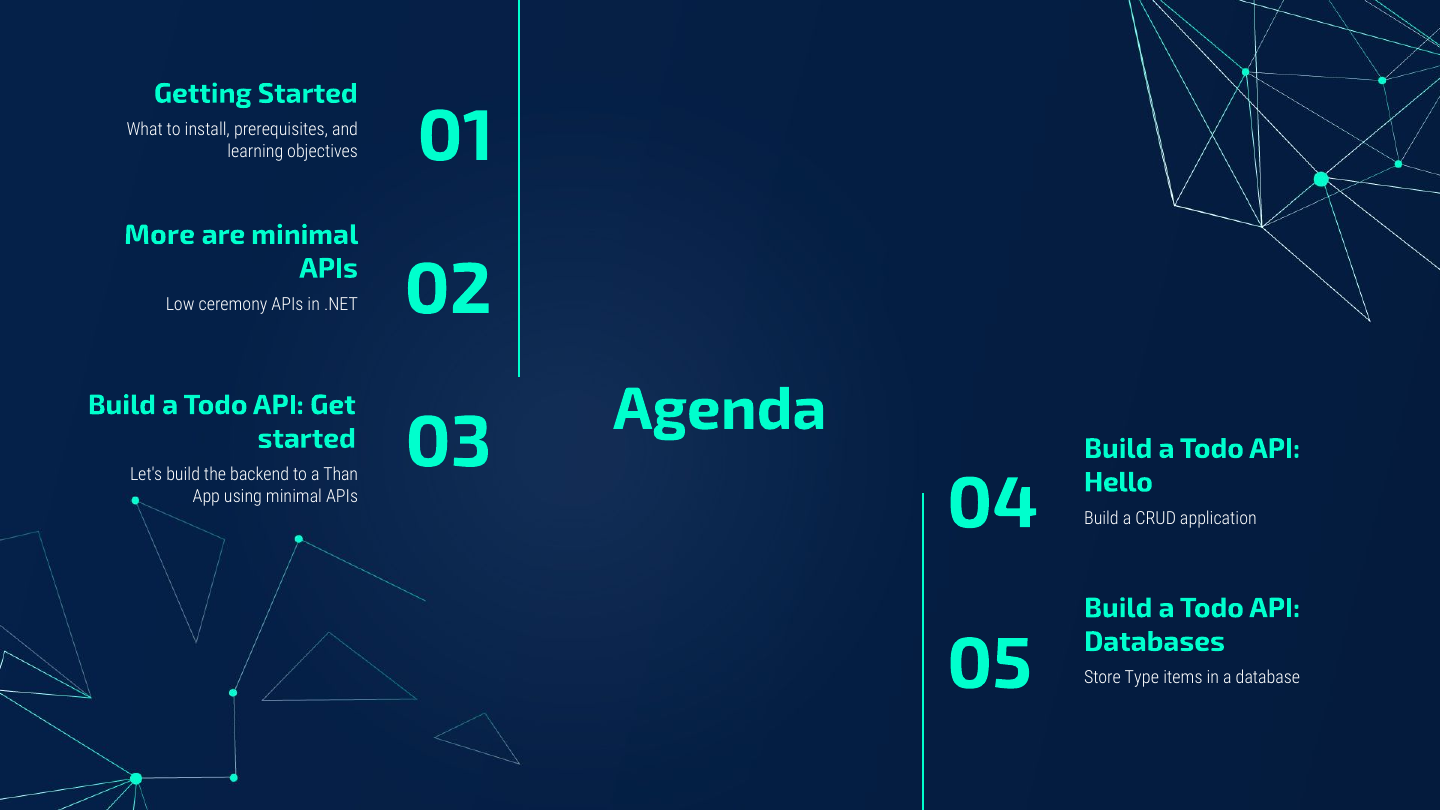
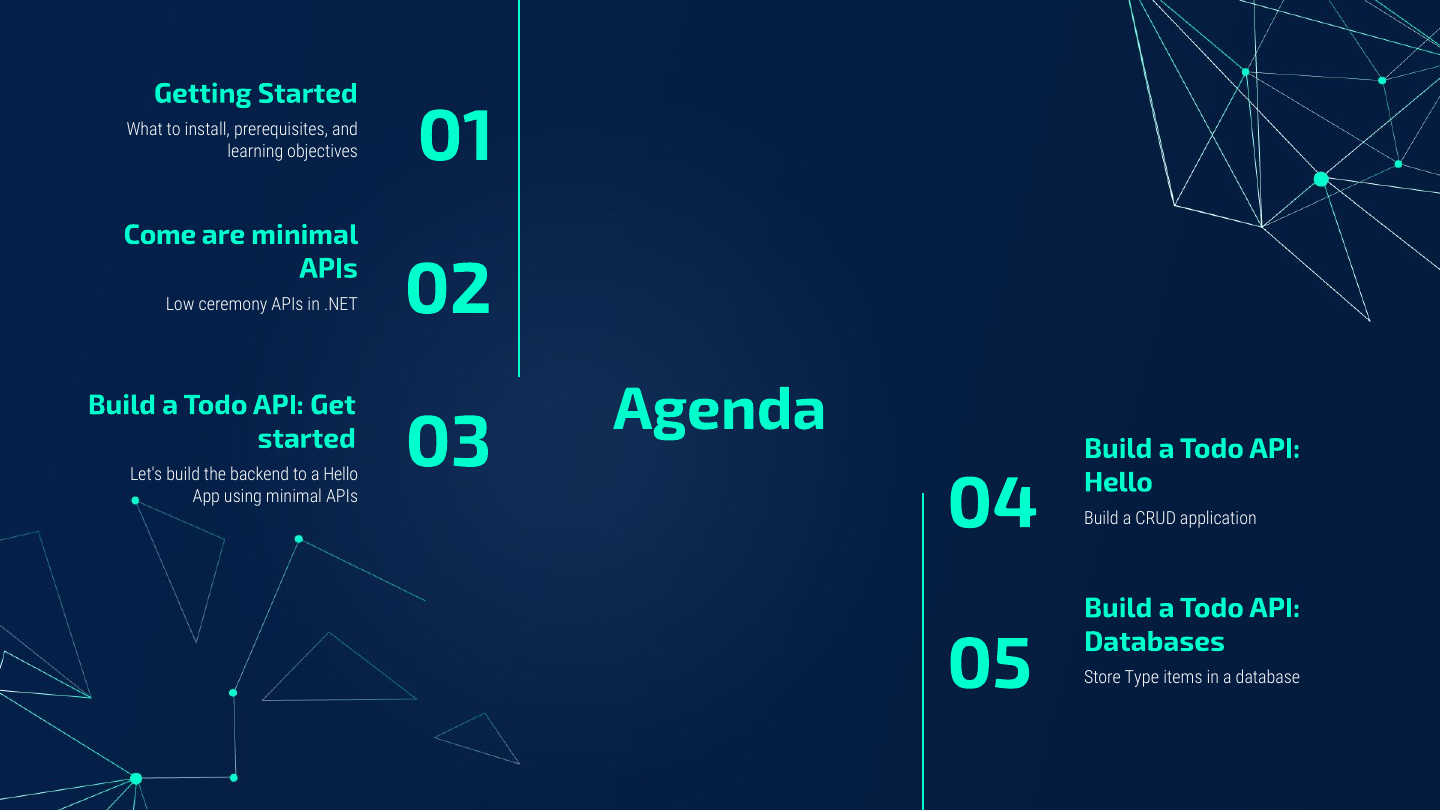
More: More -> Come
a Than: Than -> Hello
